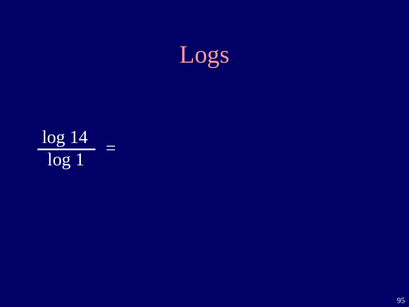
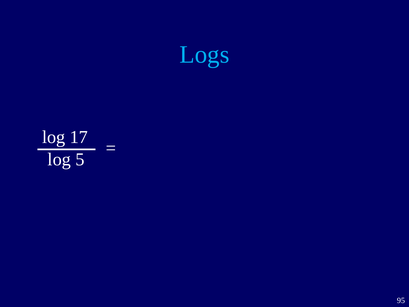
Logs colour: pink -> light blue
14: 14 -> 17
1: 1 -> 5
